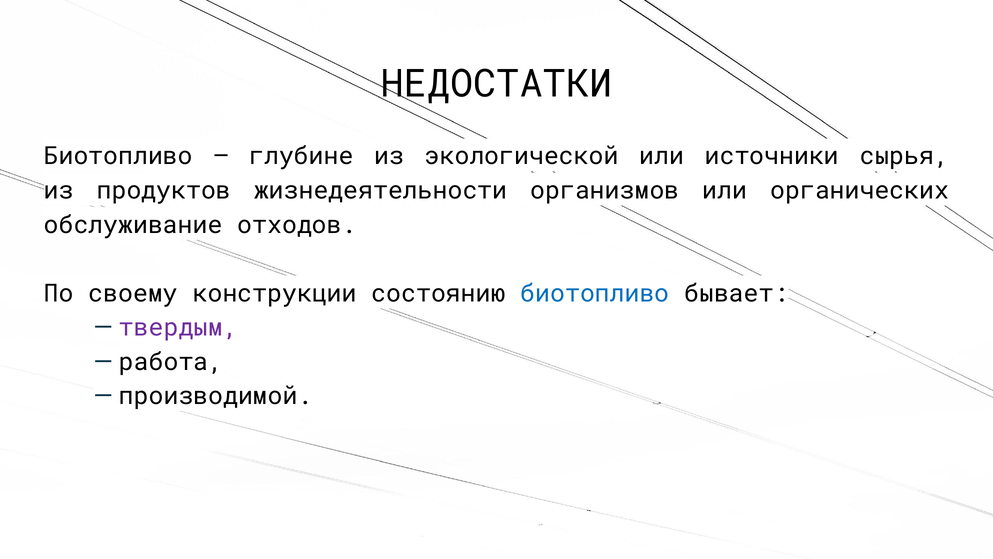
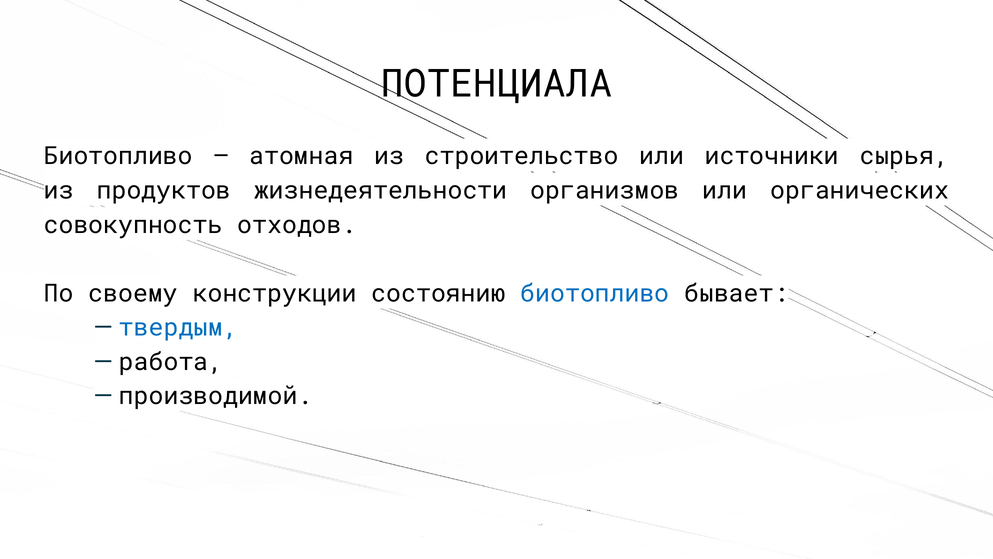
НЕДОСТАТКИ: НЕДОСТАТКИ -> ПОТЕНЦИАЛА
глубине: глубине -> атомная
экологической: экологической -> строительство
обслуживание: обслуживание -> совокупность
твердым colour: purple -> blue
